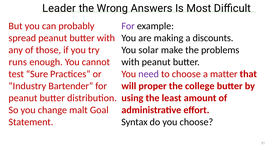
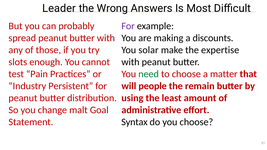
problems: problems -> expertise
runs: runs -> slots
Sure: Sure -> Pain
need colour: purple -> green
Bartender: Bartender -> Persistent
proper: proper -> people
college: college -> remain
